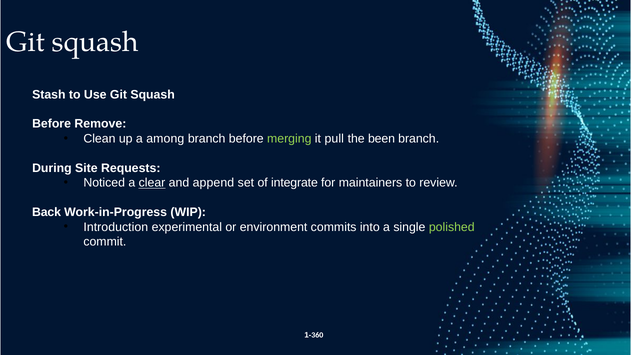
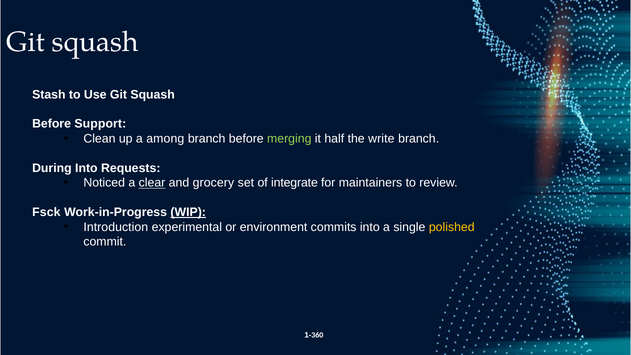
Remove: Remove -> Support
pull: pull -> half
been: been -> write
During Site: Site -> Into
append: append -> grocery
Back: Back -> Fsck
WIP underline: none -> present
polished colour: light green -> yellow
